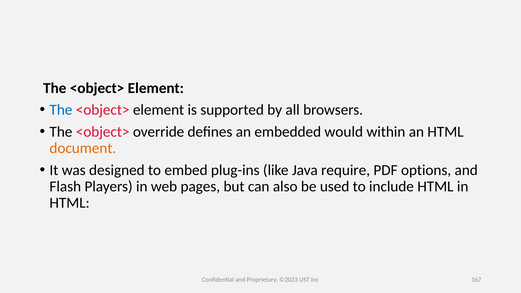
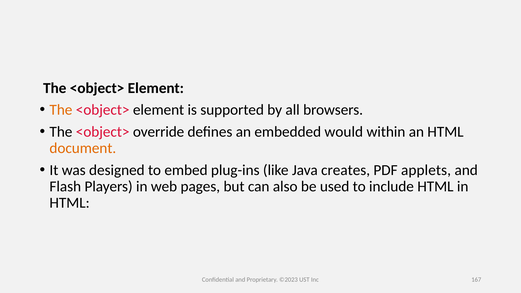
The at (61, 110) colour: blue -> orange
require: require -> creates
options: options -> applets
